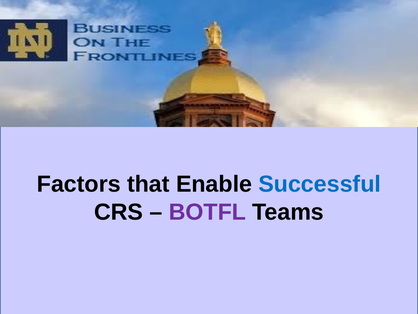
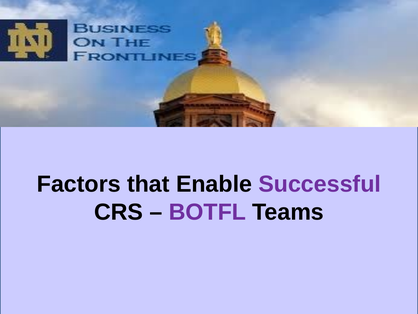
Successful colour: blue -> purple
